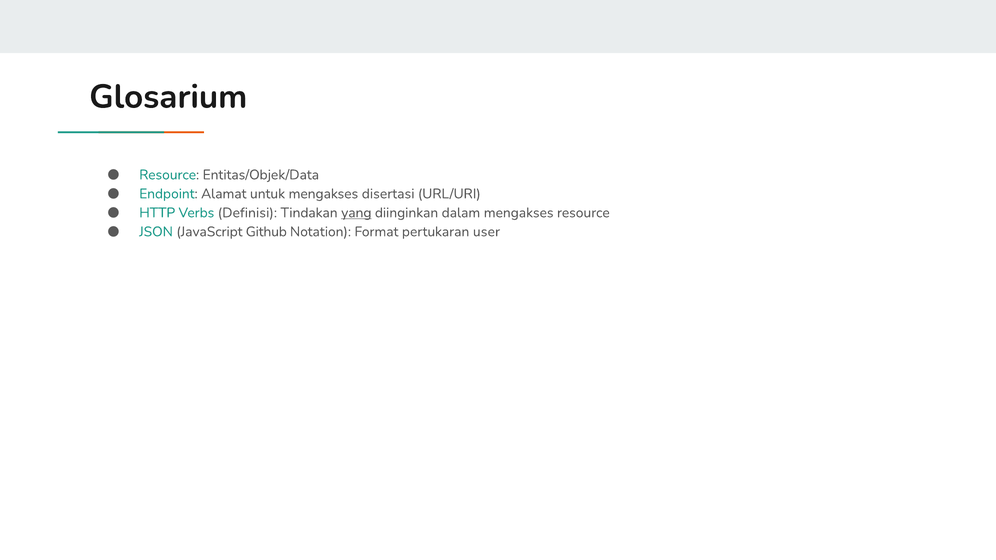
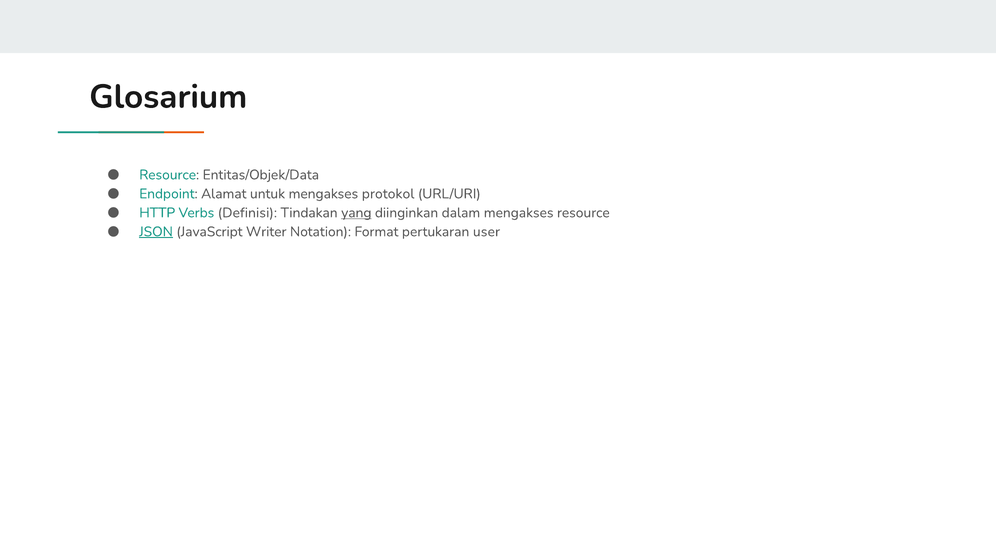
disertasi: disertasi -> protokol
JSON underline: none -> present
Github: Github -> Writer
